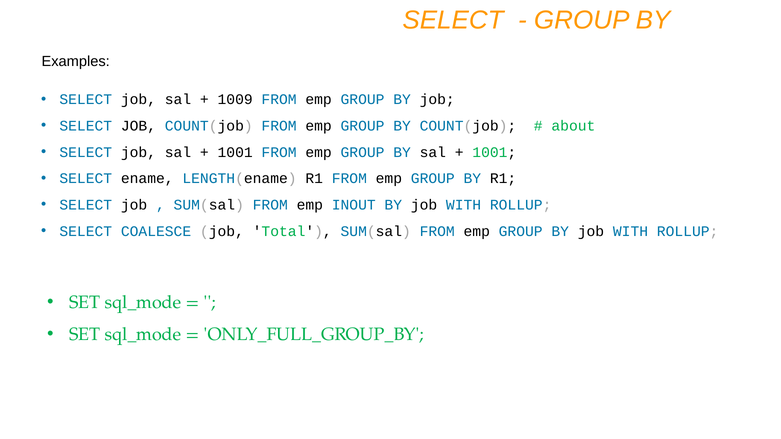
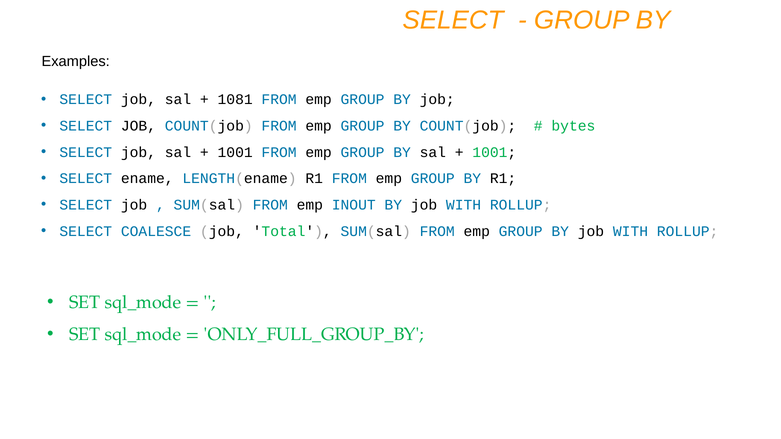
1009: 1009 -> 1081
about: about -> bytes
